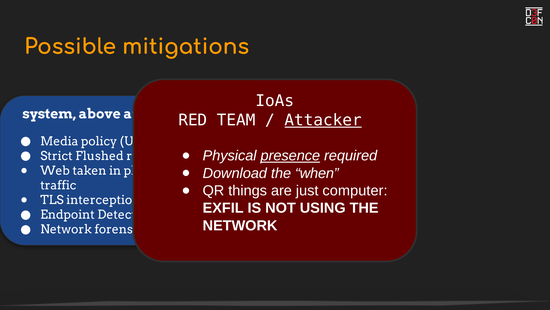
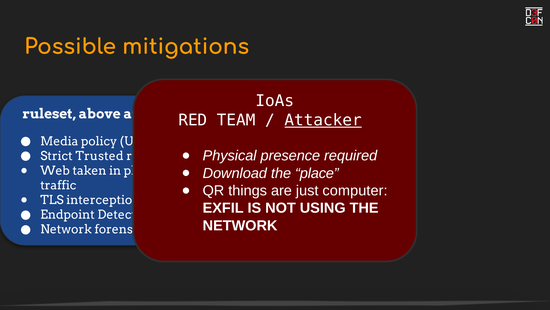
system: system -> ruleset
presence underline: present -> none
Flushed: Flushed -> Trusted
the when: when -> place
